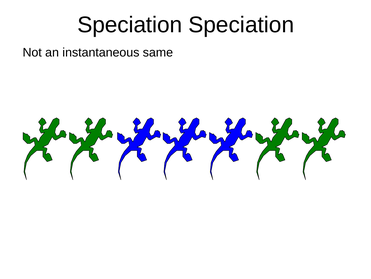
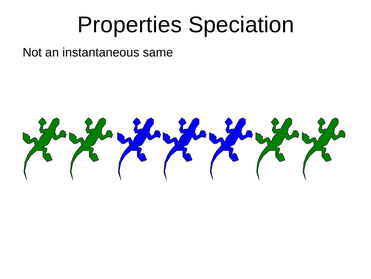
Speciation at (130, 25): Speciation -> Properties
